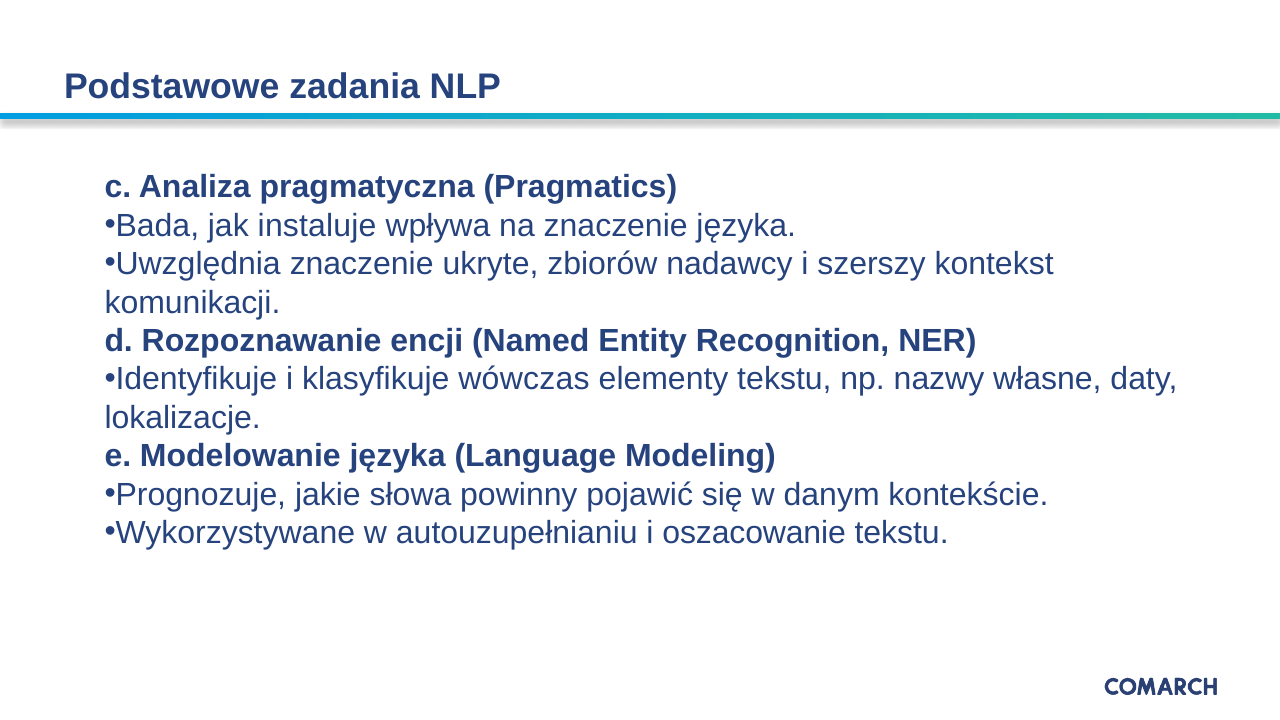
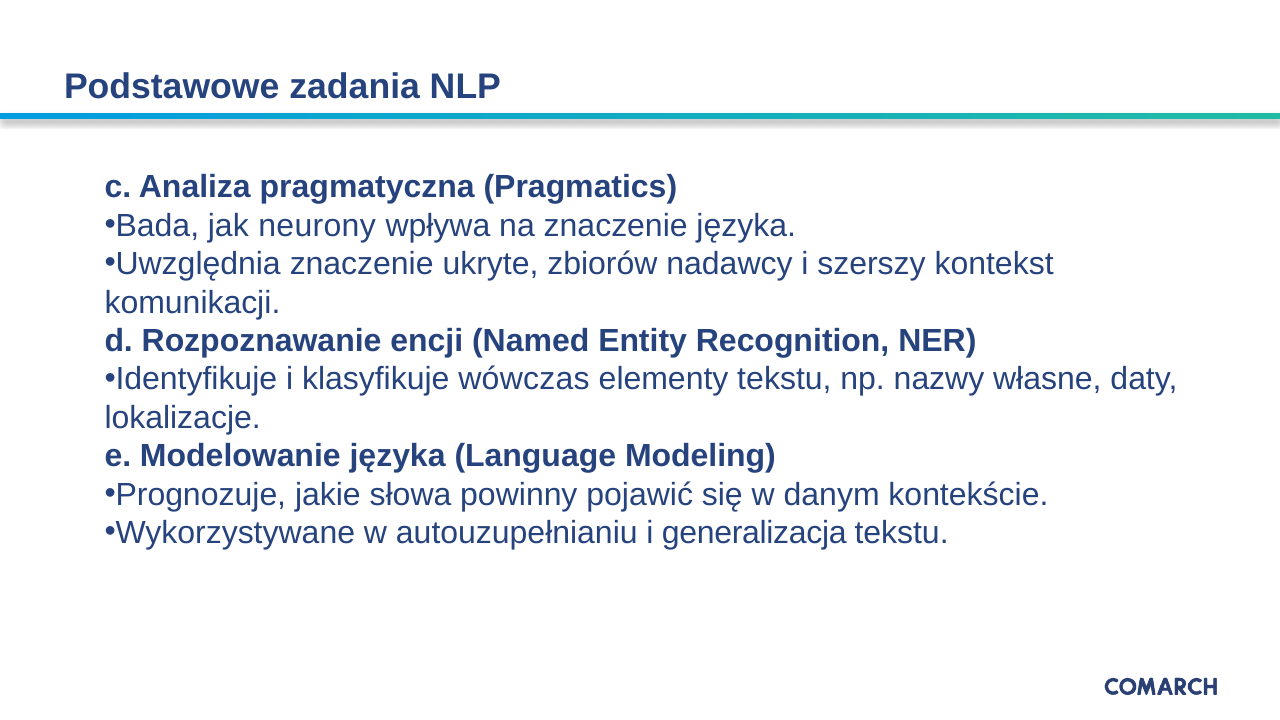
instaluje: instaluje -> neurony
oszacowanie: oszacowanie -> generalizacja
